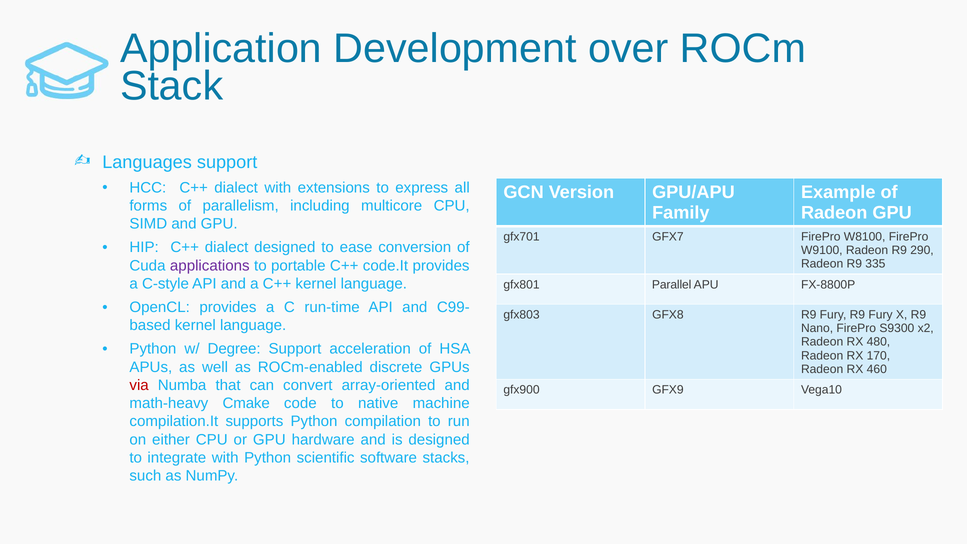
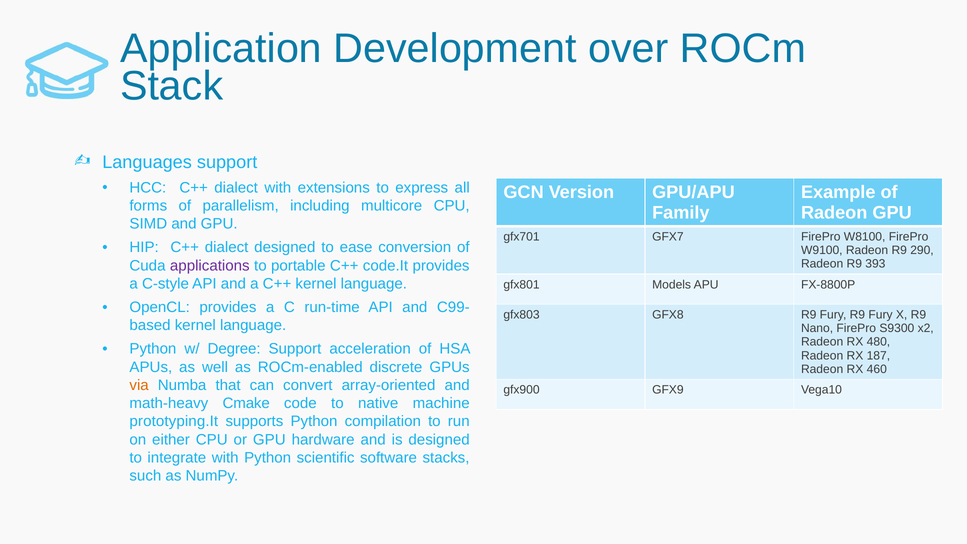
335: 335 -> 393
Parallel: Parallel -> Models
170: 170 -> 187
via colour: red -> orange
compilation.It: compilation.It -> prototyping.It
